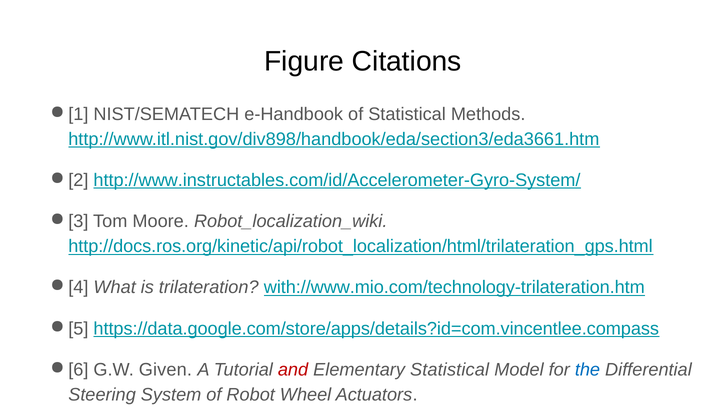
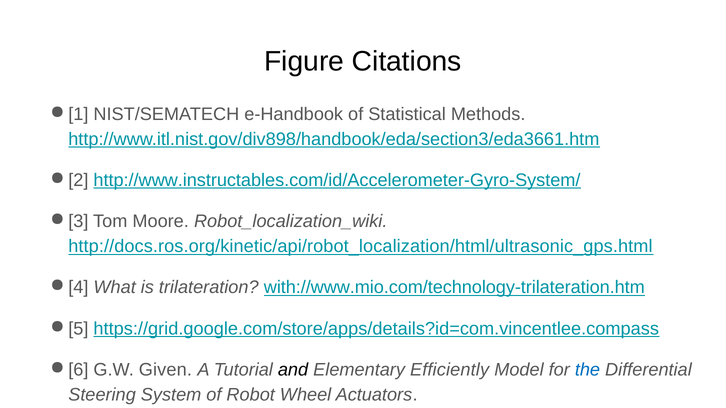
http://docs.ros.org/kinetic/api/robot_localization/html/trilateration_gps.html: http://docs.ros.org/kinetic/api/robot_localization/html/trilateration_gps.html -> http://docs.ros.org/kinetic/api/robot_localization/html/ultrasonic_gps.html
https://data.google.com/store/apps/details?id=com.vincentlee.compass: https://data.google.com/store/apps/details?id=com.vincentlee.compass -> https://grid.google.com/store/apps/details?id=com.vincentlee.compass
and colour: red -> black
Elementary Statistical: Statistical -> Efficiently
